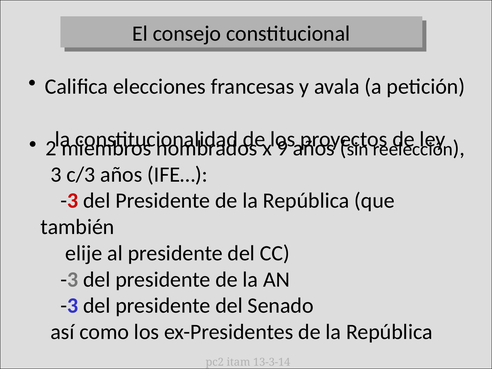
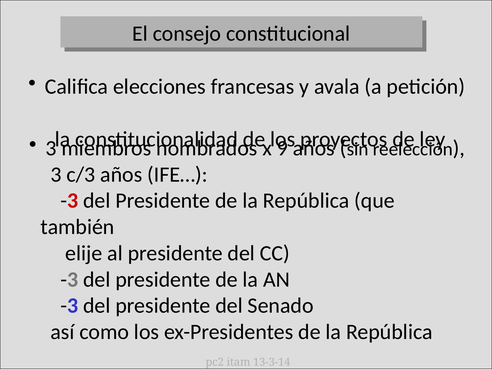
2 at (51, 148): 2 -> 3
